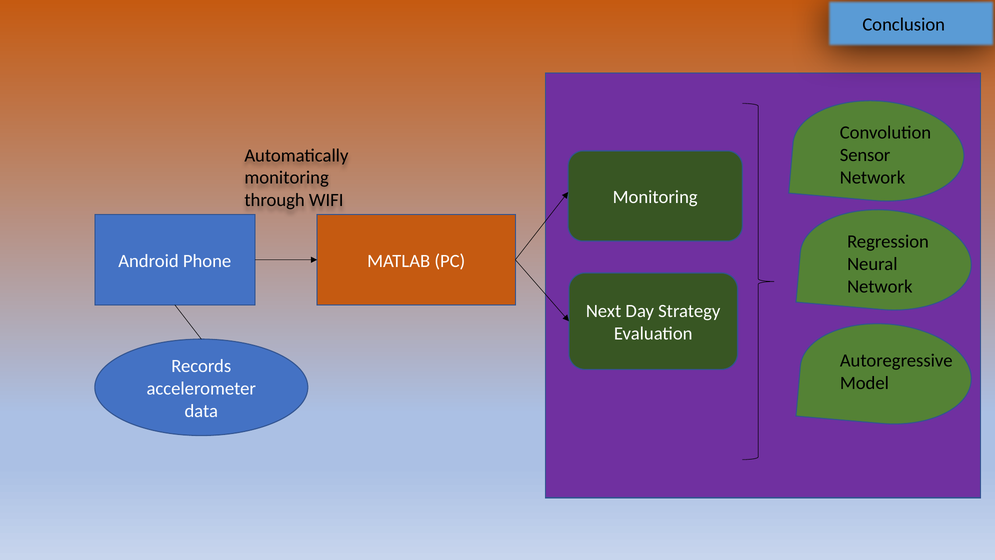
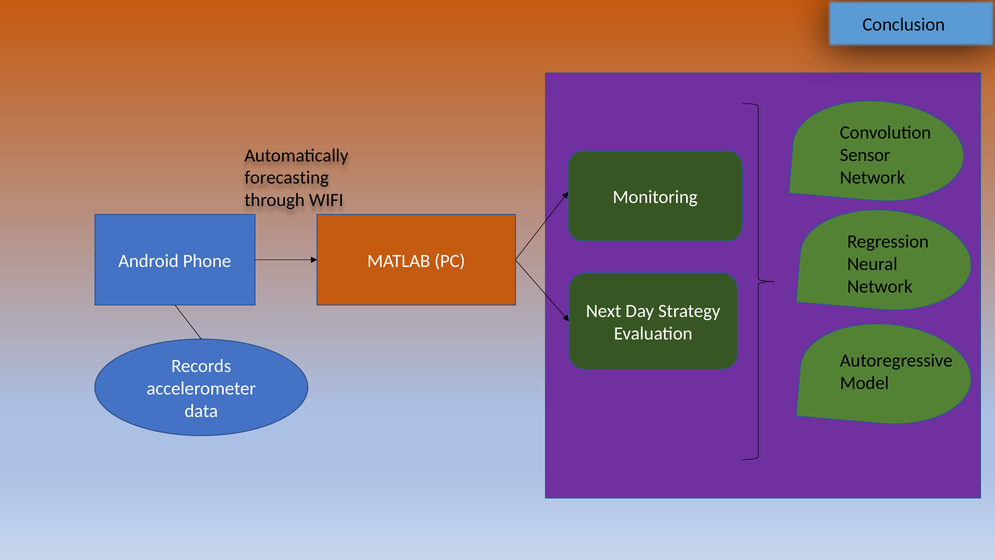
monitoring at (287, 178): monitoring -> forecasting
